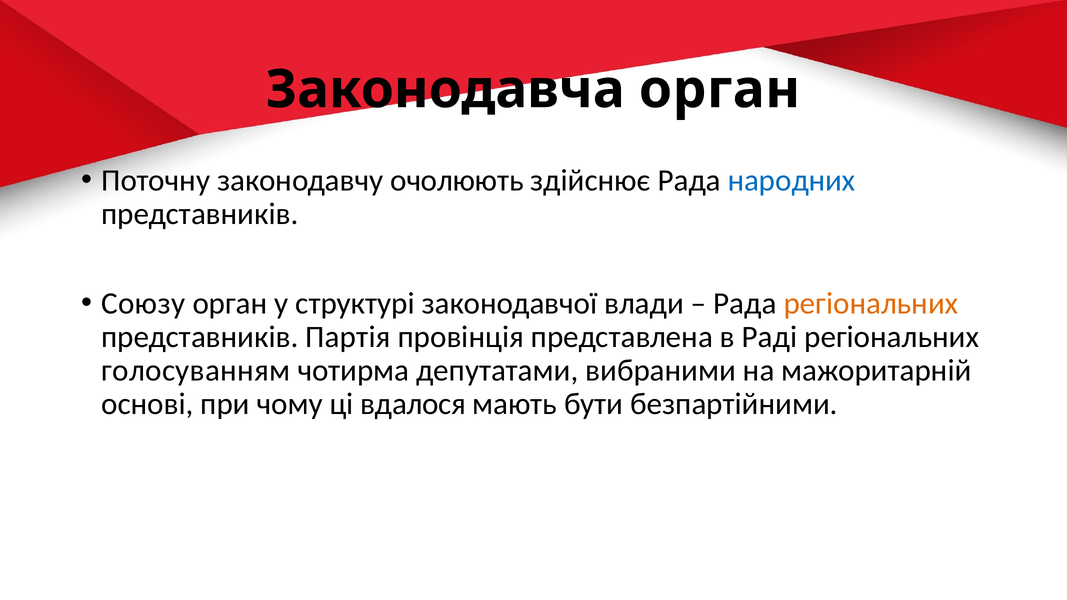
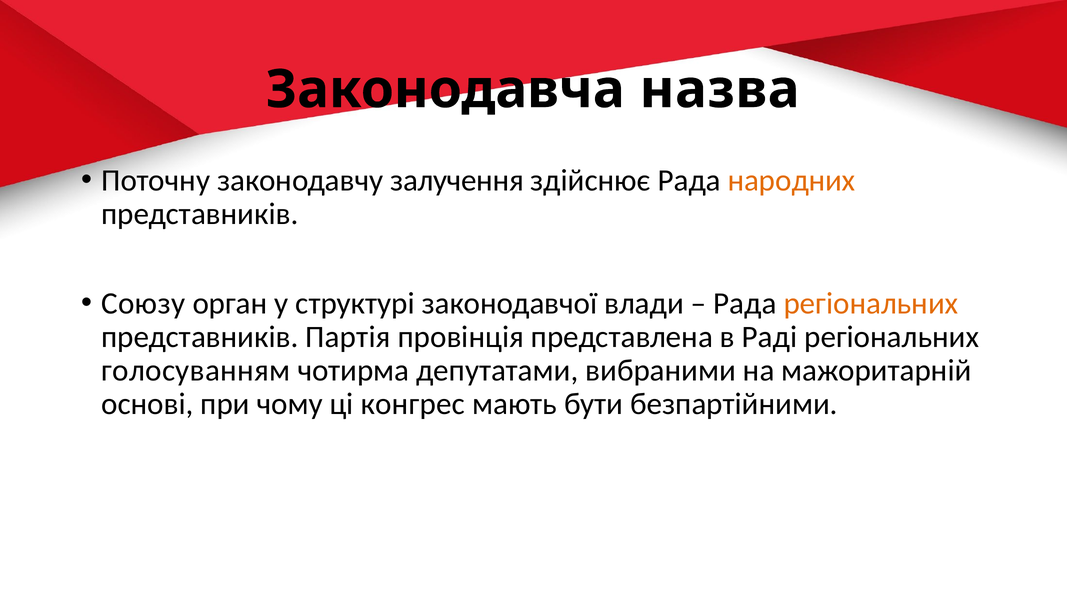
Законодавча орган: орган -> назва
очолюють: очолюють -> залучення
народних colour: blue -> orange
вдалося: вдалося -> конгрес
